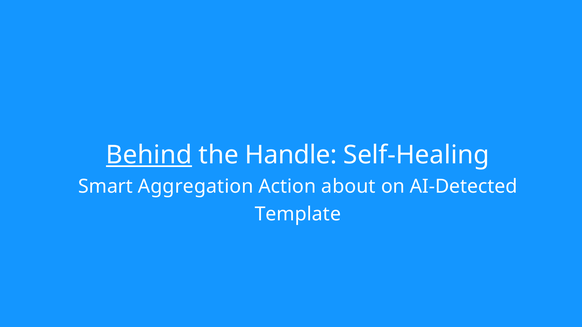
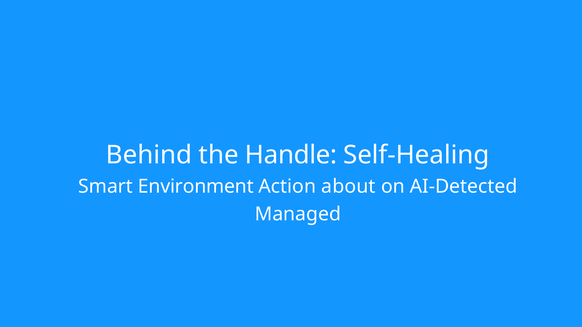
Behind underline: present -> none
Aggregation: Aggregation -> Environment
Template: Template -> Managed
